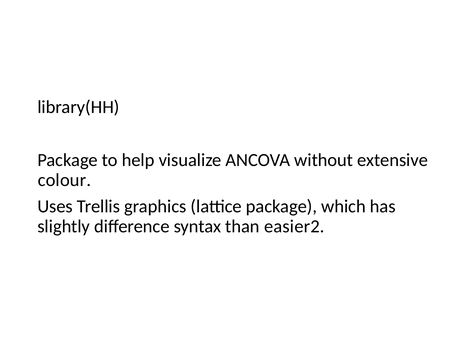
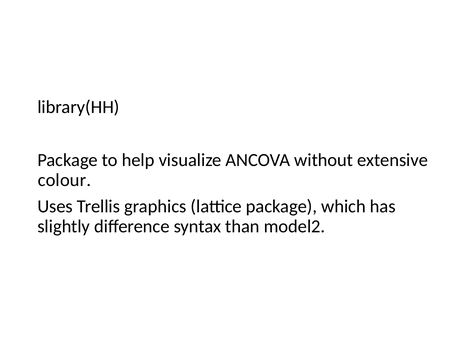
easier2: easier2 -> model2
